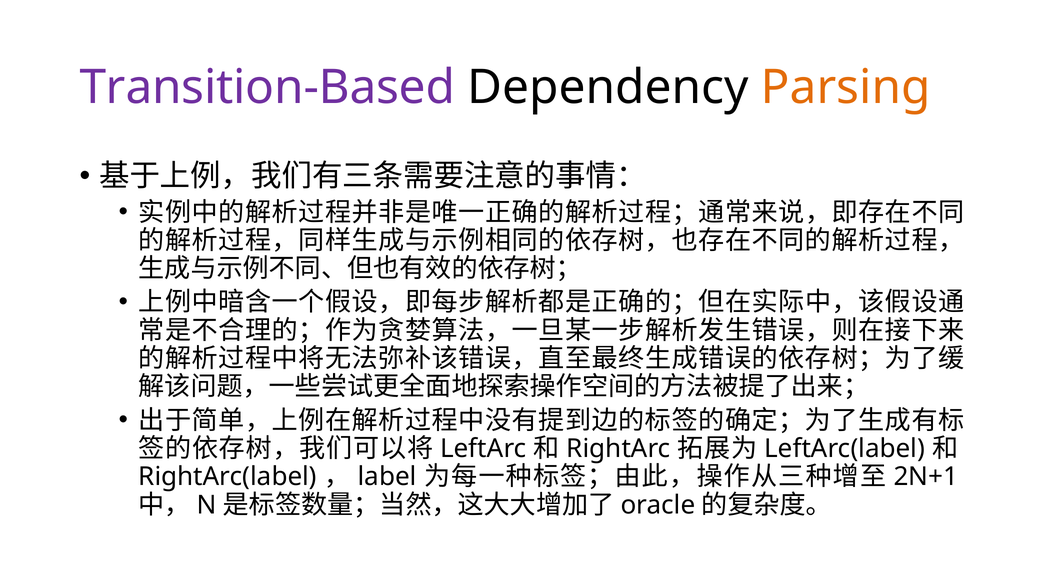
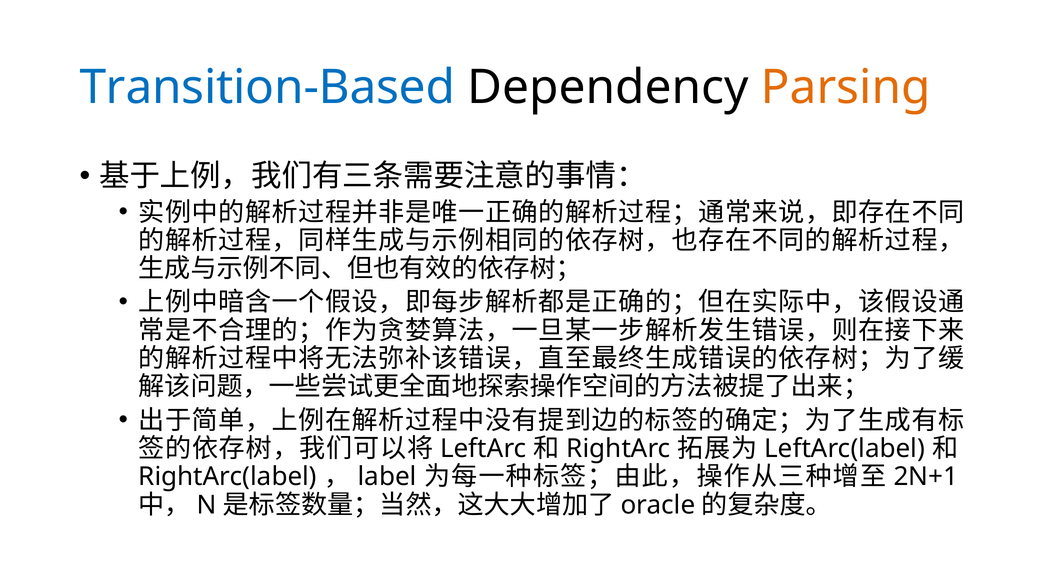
Transition-Based colour: purple -> blue
